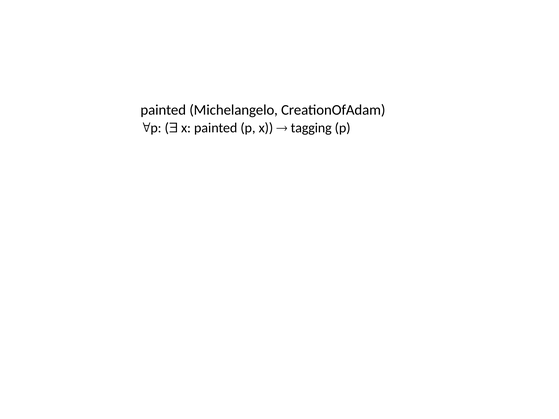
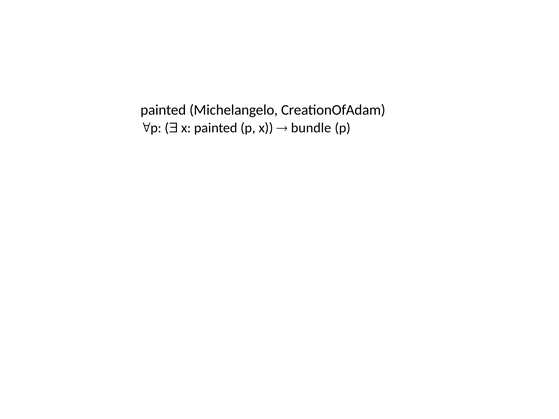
tagging: tagging -> bundle
